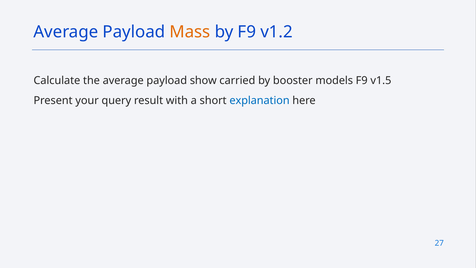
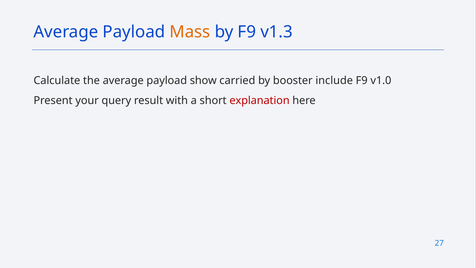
v1.2: v1.2 -> v1.3
models: models -> include
v1.5: v1.5 -> v1.0
explanation colour: blue -> red
